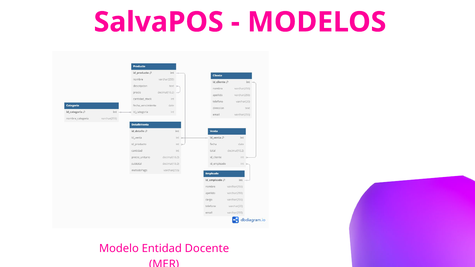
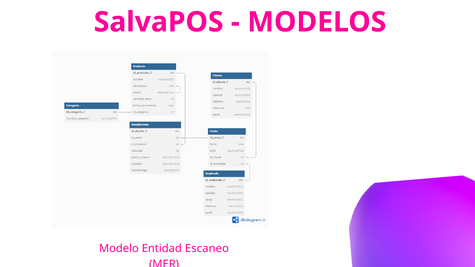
Docente: Docente -> Escaneo
